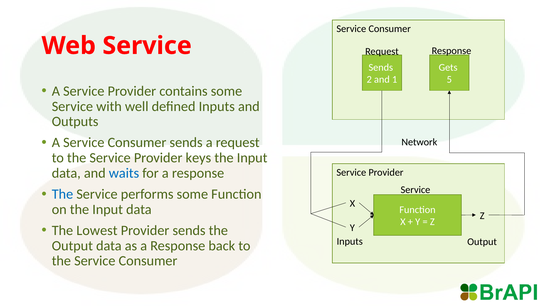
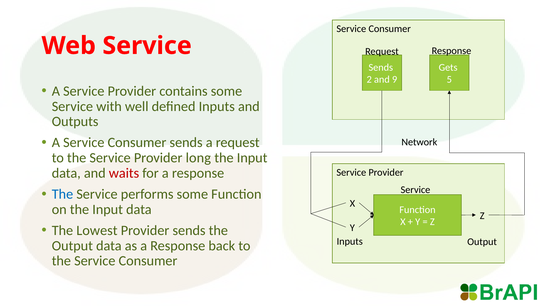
1: 1 -> 9
keys: keys -> long
waits colour: blue -> red
